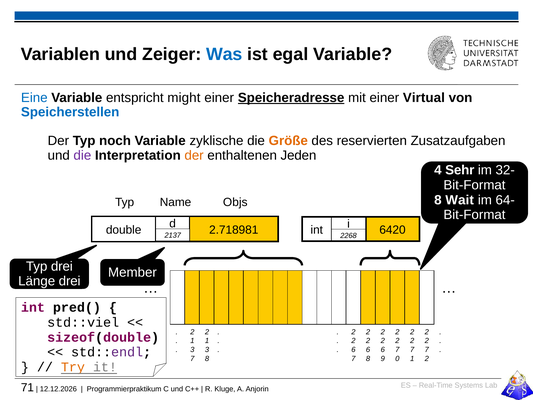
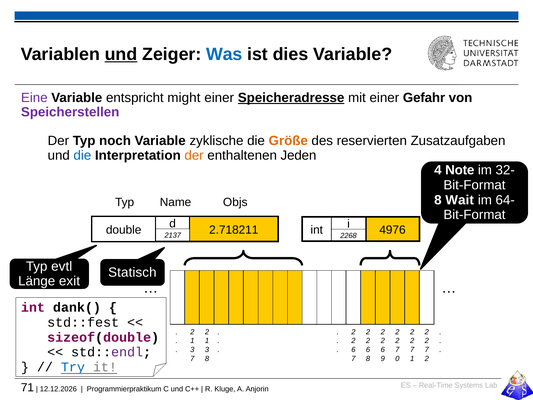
und at (121, 54) underline: none -> present
egal: egal -> dies
Eine colour: blue -> purple
Virtual: Virtual -> Gefahr
Speicherstellen colour: blue -> purple
die at (82, 155) colour: purple -> blue
Sehr: Sehr -> Note
2.718981: 2.718981 -> 2.718211
6420: 6420 -> 4976
Typ drei: drei -> evtl
Member: Member -> Statisch
Länge drei: drei -> exit
pred(: pred( -> dank(
std::viel: std::viel -> std::fest
Try colour: orange -> blue
